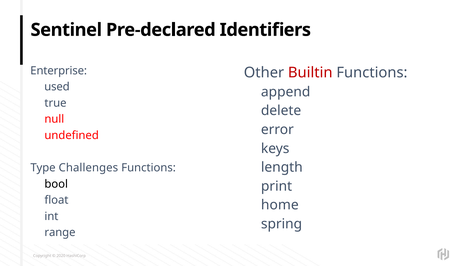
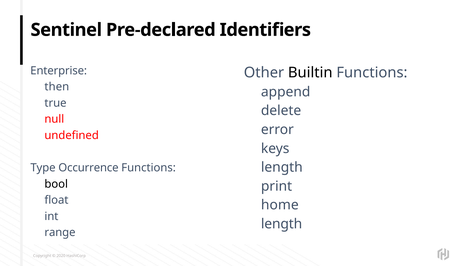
Builtin colour: red -> black
used: used -> then
Challenges: Challenges -> Occurrence
spring at (282, 223): spring -> length
